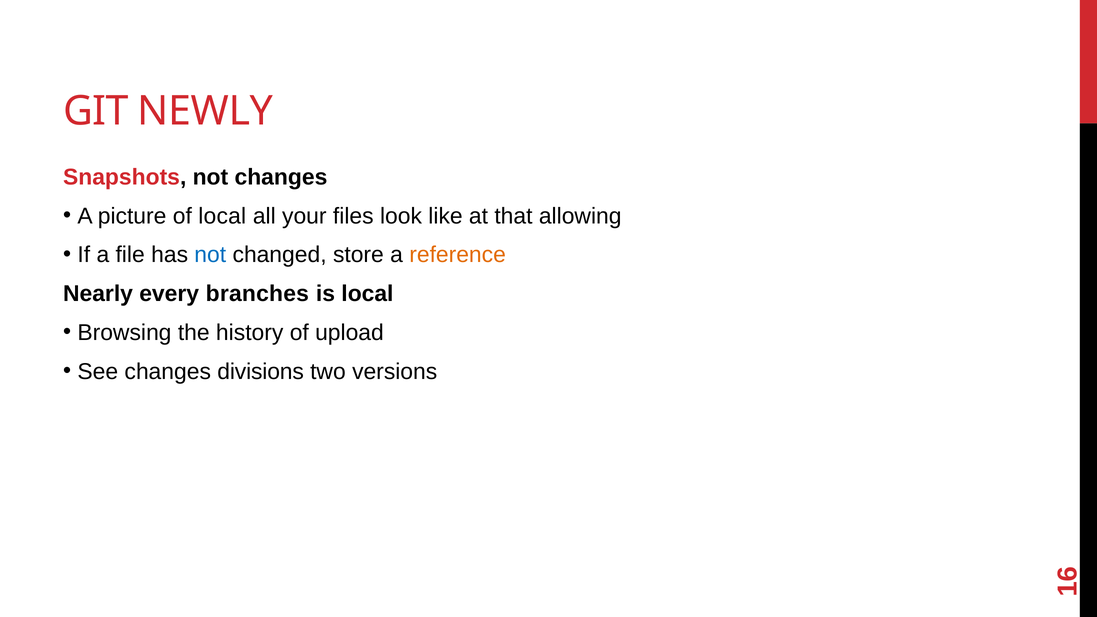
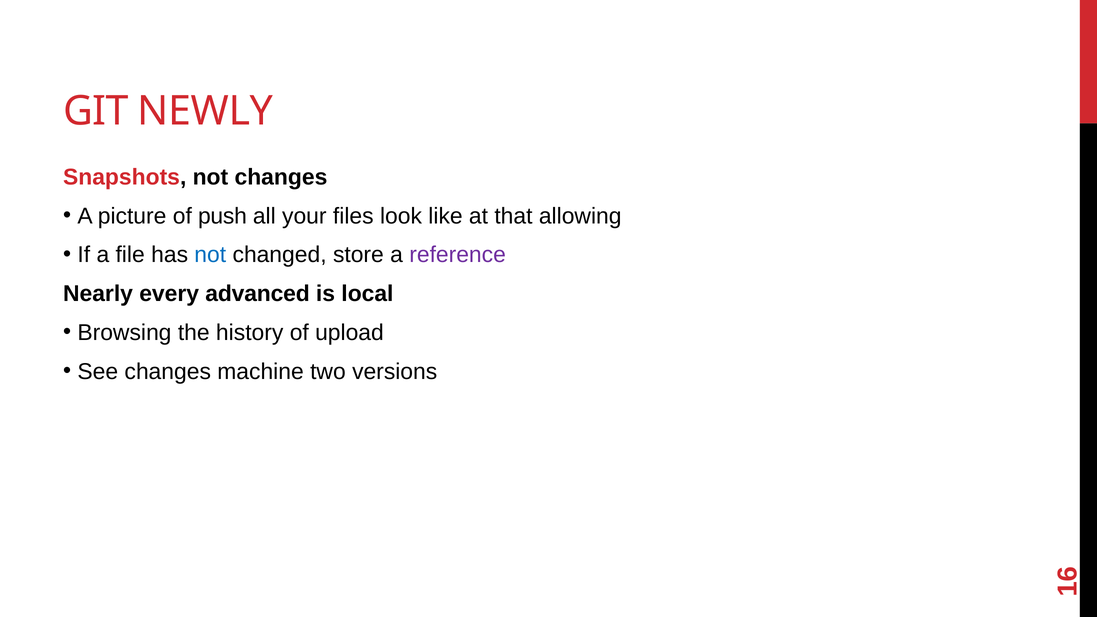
of local: local -> push
reference colour: orange -> purple
branches: branches -> advanced
divisions: divisions -> machine
